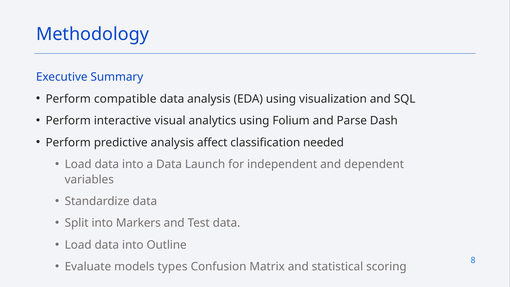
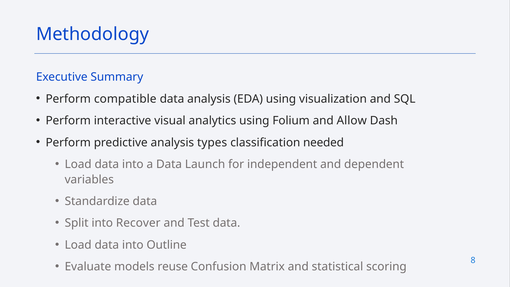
Parse: Parse -> Allow
affect: affect -> types
Markers: Markers -> Recover
types: types -> reuse
